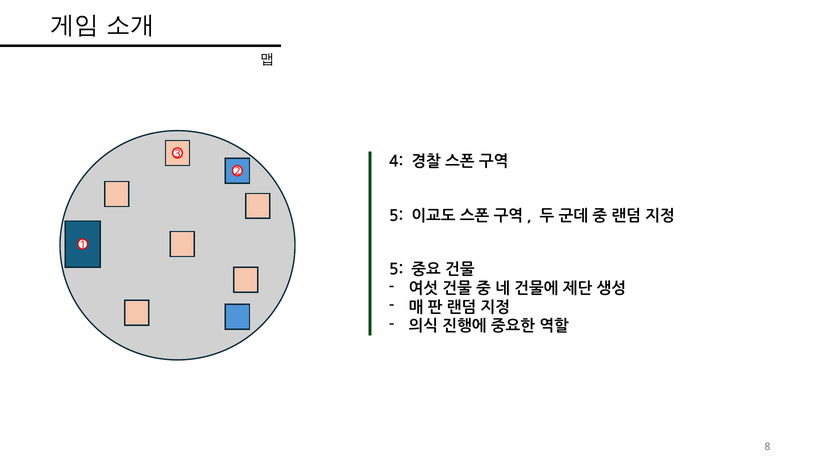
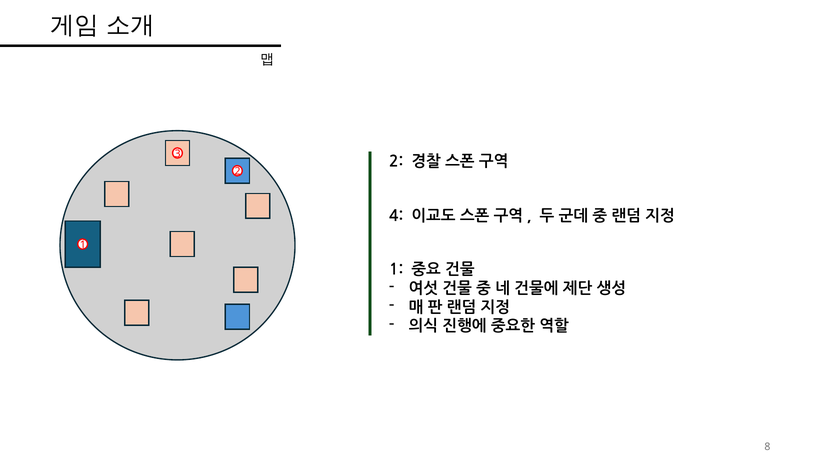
4 at (396, 161): 4 -> 2
5 at (396, 216): 5 -> 4
5 at (396, 270): 5 -> 1
